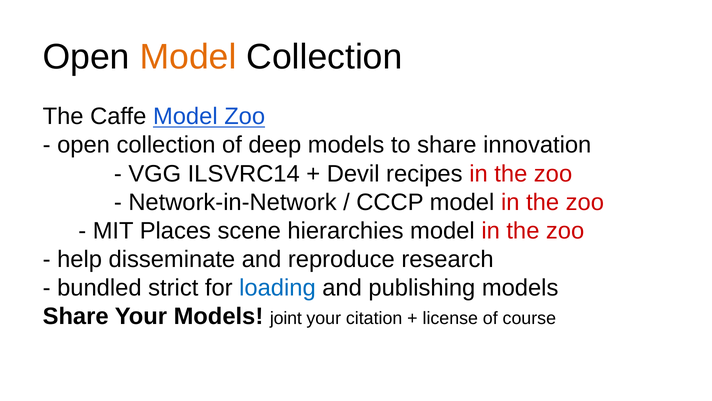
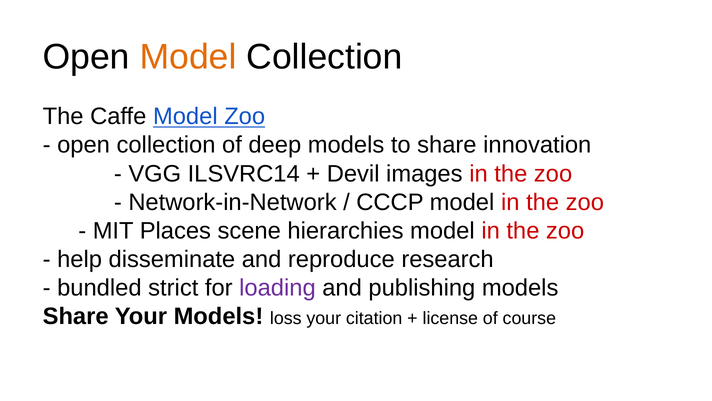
recipes: recipes -> images
loading colour: blue -> purple
joint: joint -> loss
